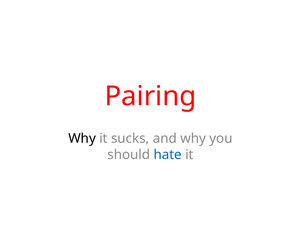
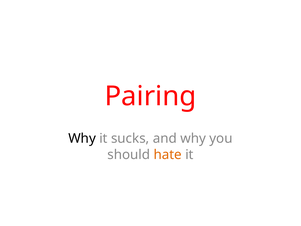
hate colour: blue -> orange
